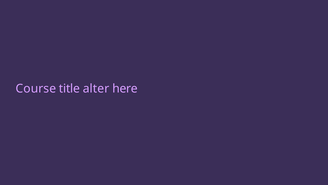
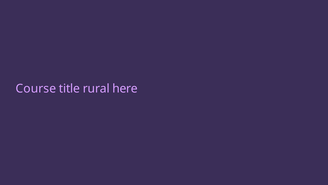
alter: alter -> rural
